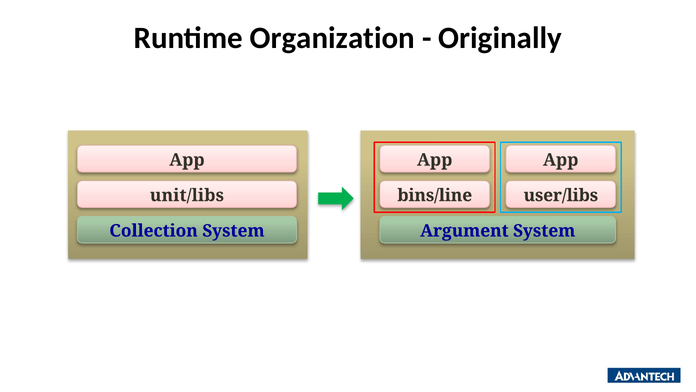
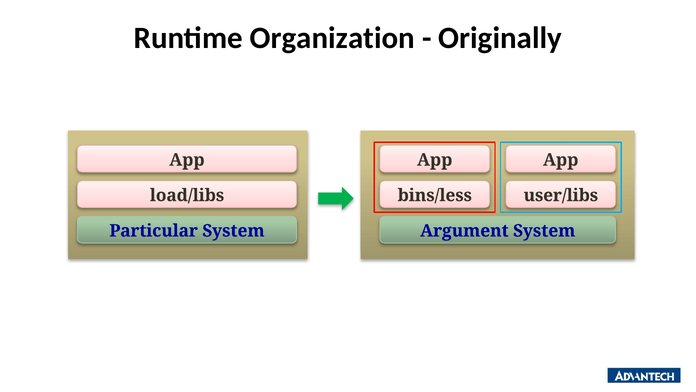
unit/libs: unit/libs -> load/libs
bins/line: bins/line -> bins/less
Collection: Collection -> Particular
